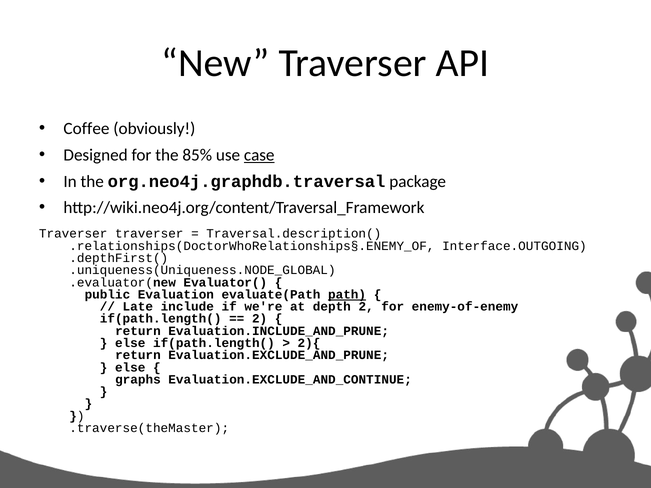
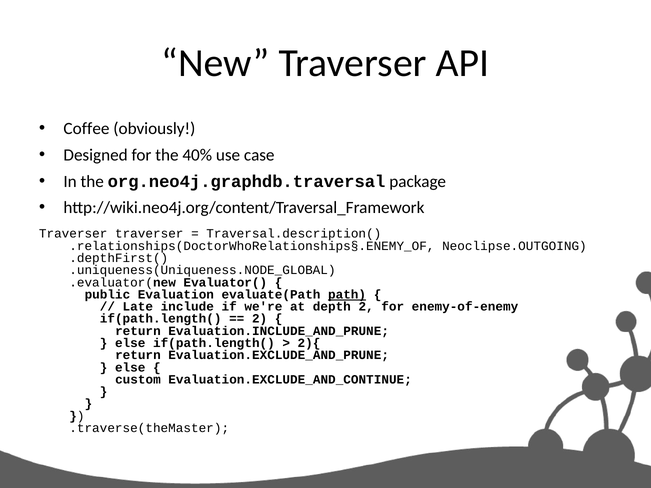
85%: 85% -> 40%
case underline: present -> none
Interface.OUTGOING: Interface.OUTGOING -> Neoclipse.OUTGOING
graphs: graphs -> custom
